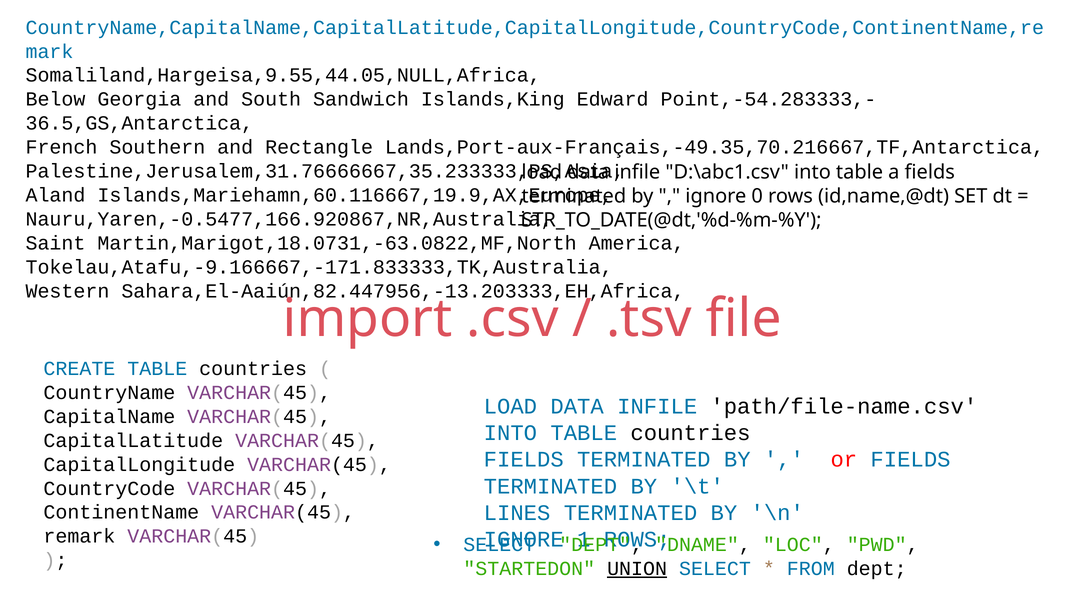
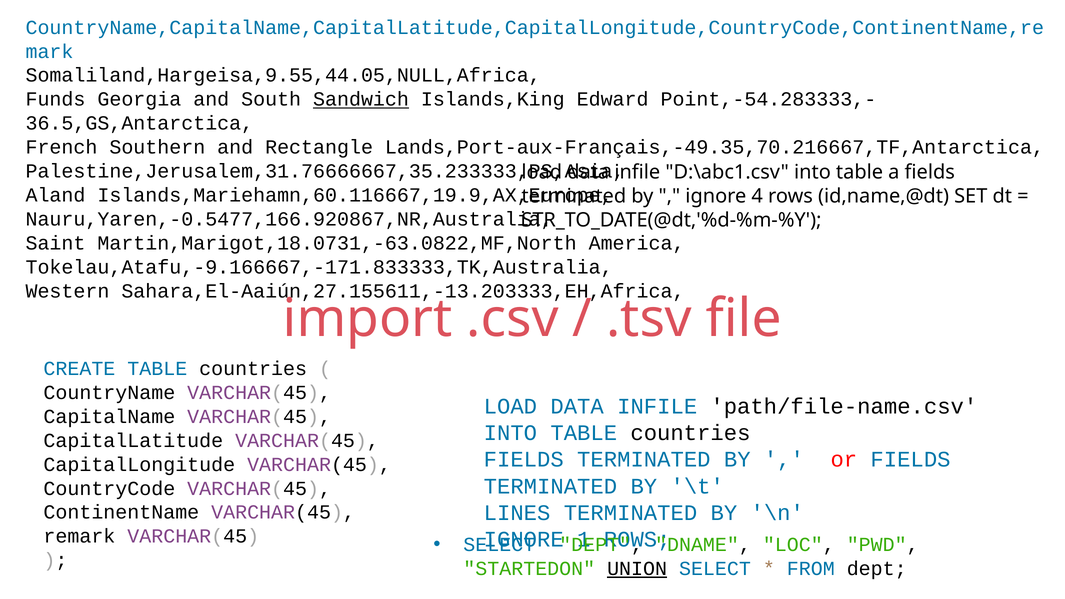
Below: Below -> Funds
Sandwich underline: none -> present
0: 0 -> 4
Sahara,El-Aaiún,82.447956,-13.203333,EH,Africa: Sahara,El-Aaiún,82.447956,-13.203333,EH,Africa -> Sahara,El-Aaiún,27.155611,-13.203333,EH,Africa
